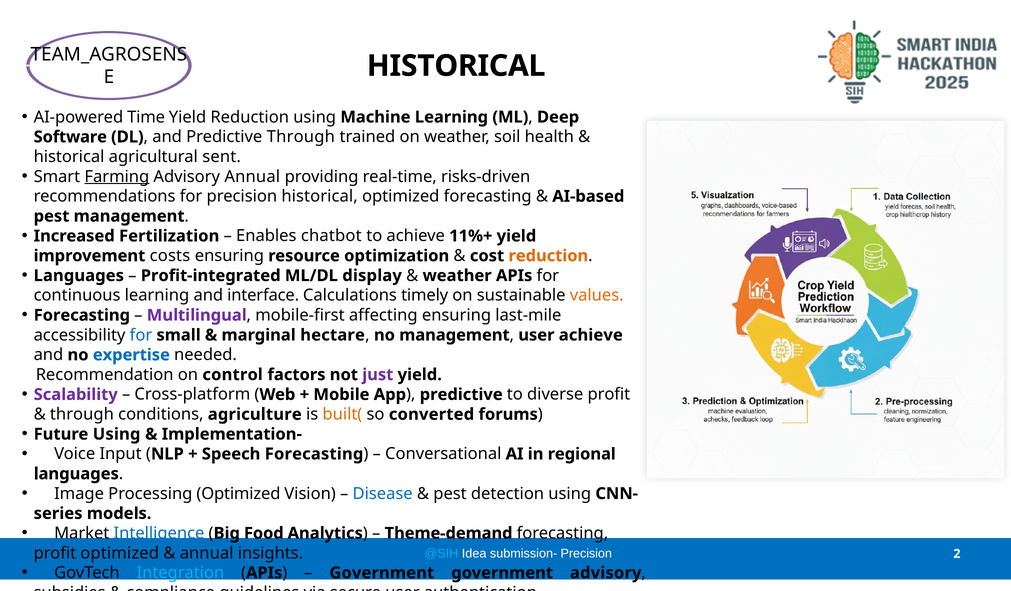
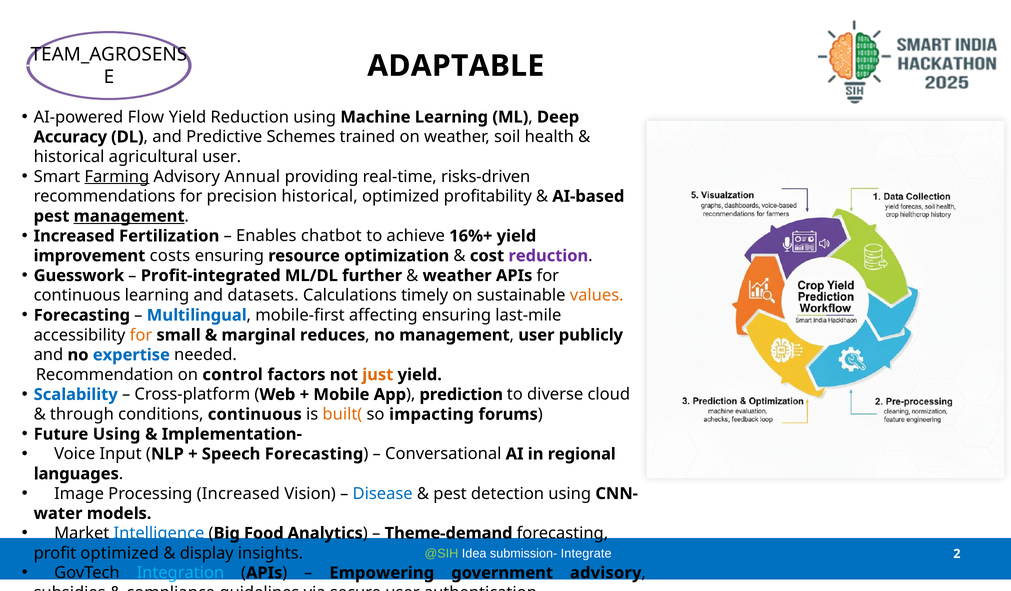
HISTORICAL at (456, 66): HISTORICAL -> ADAPTABLE
Time: Time -> Flow
Software: Software -> Accuracy
Predictive Through: Through -> Schemes
agricultural sent: sent -> user
optimized forecasting: forecasting -> profitability
management at (129, 216) underline: none -> present
11%+: 11%+ -> 16%+
reduction at (548, 256) colour: orange -> purple
Languages at (79, 276): Languages -> Guesswork
display: display -> further
interface: interface -> datasets
Multilingual colour: purple -> blue
for at (141, 335) colour: blue -> orange
hectare: hectare -> reduces
user achieve: achieve -> publicly
just colour: purple -> orange
Scalability colour: purple -> blue
predictive at (461, 395): predictive -> prediction
diverse profit: profit -> cloud
conditions agriculture: agriculture -> continuous
converted: converted -> impacting
Processing Optimized: Optimized -> Increased
series: series -> water
@SIH colour: light blue -> light green
submission- Precision: Precision -> Integrate
annual at (207, 553): annual -> display
Government at (382, 573): Government -> Empowering
